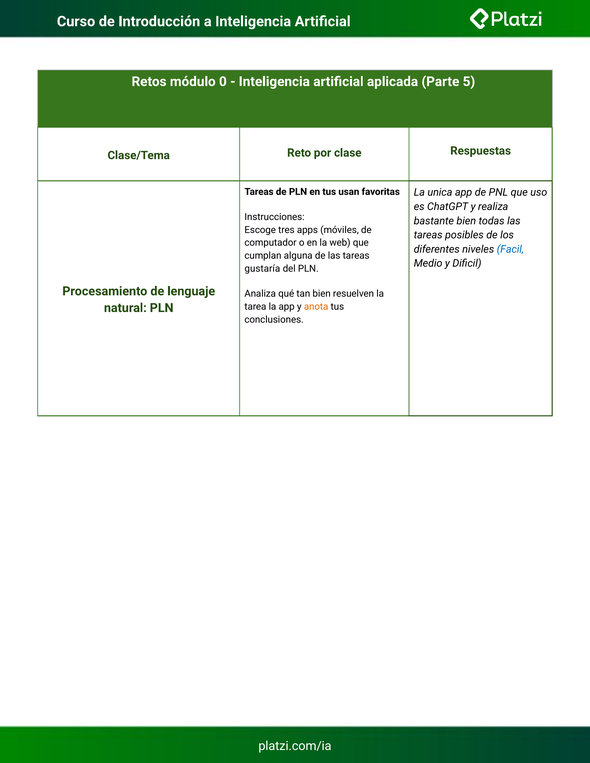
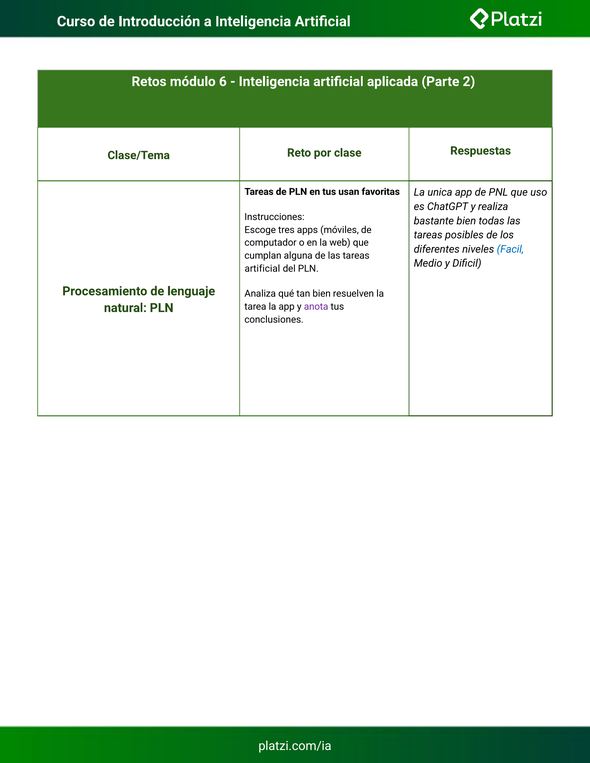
0: 0 -> 6
5: 5 -> 2
gustaría at (262, 269): gustaría -> artificial
anota colour: orange -> purple
